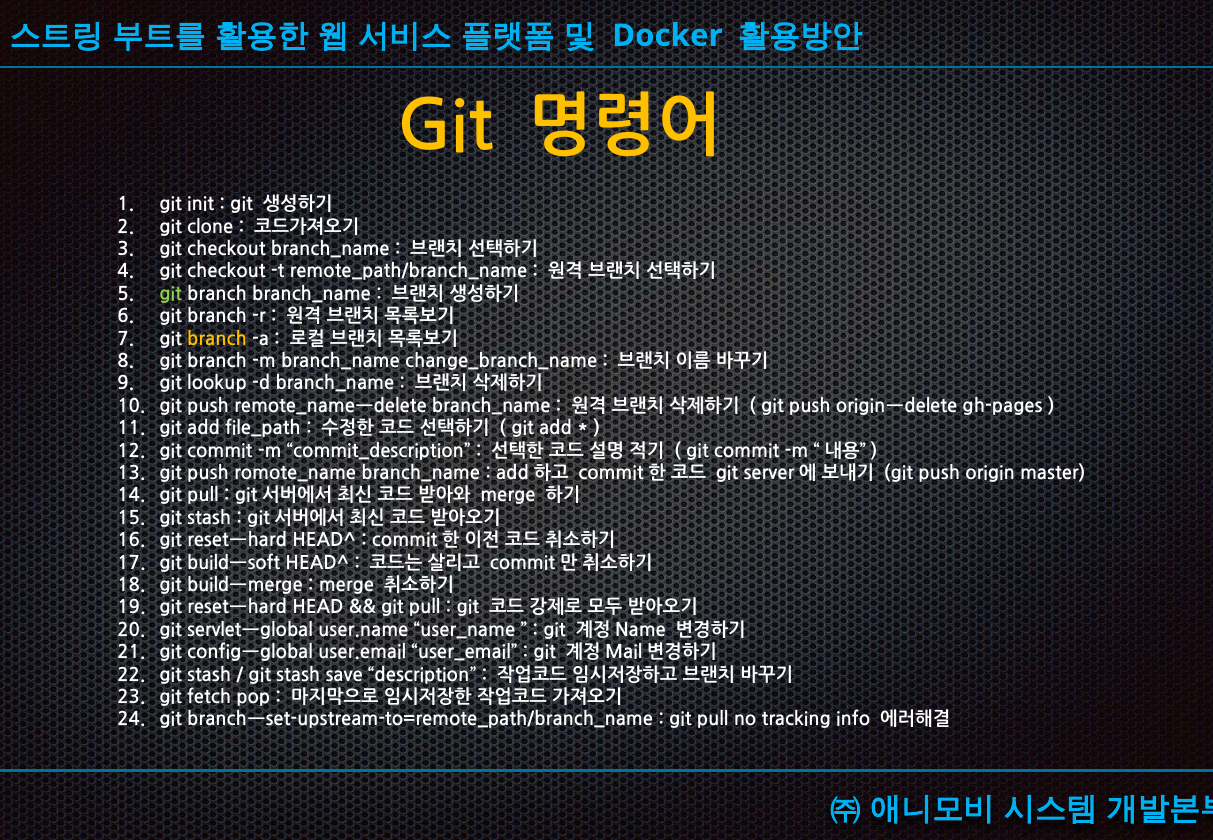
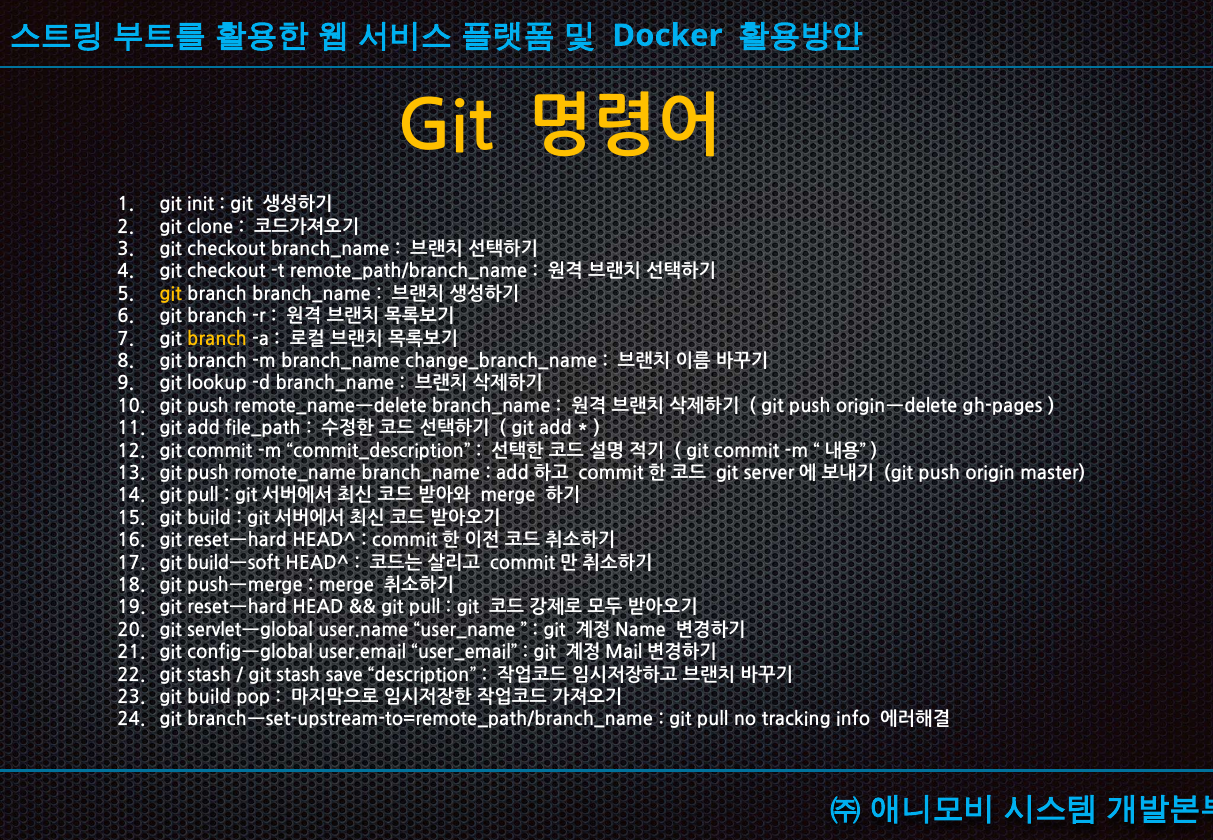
git at (171, 294) colour: light green -> yellow
stash at (209, 518): stash -> build
build at (208, 585): build -> push
fetch at (209, 697): fetch -> build
